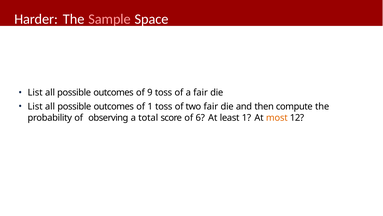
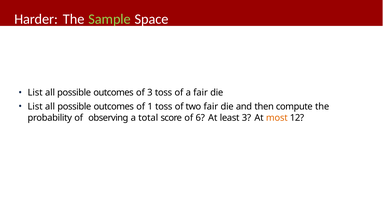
Sample colour: pink -> light green
of 9: 9 -> 3
least 1: 1 -> 3
